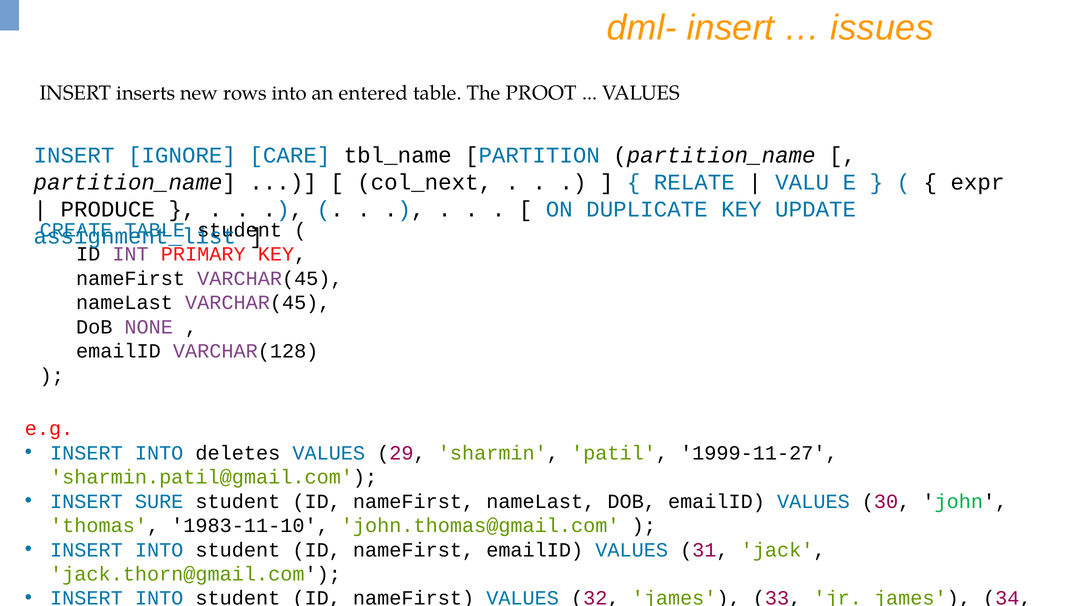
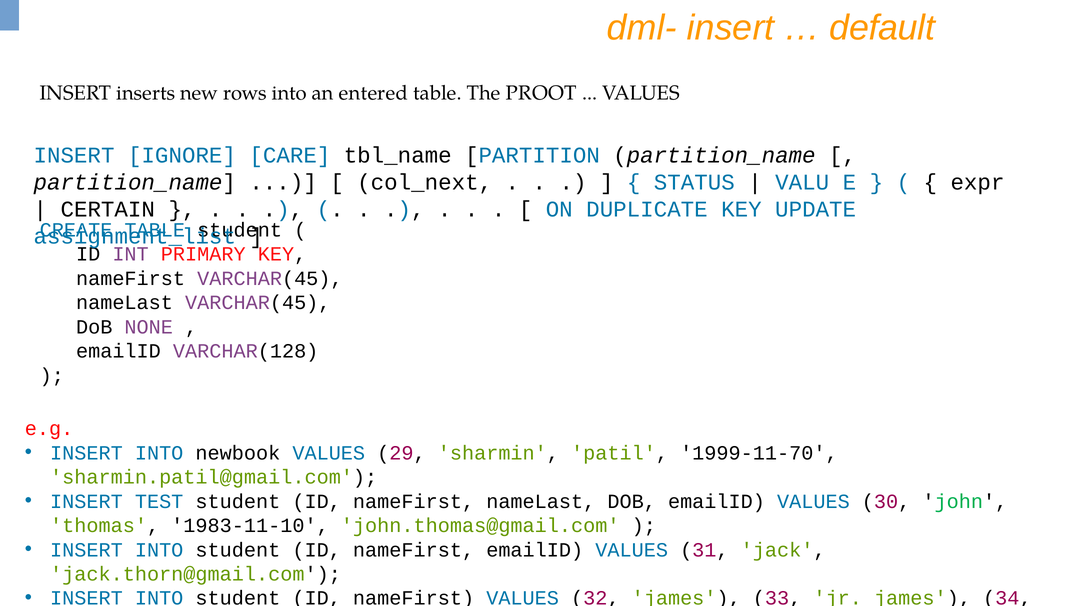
issues: issues -> default
RELATE: RELATE -> STATUS
PRODUCE: PRODUCE -> CERTAIN
deletes: deletes -> newbook
1999-11-27: 1999-11-27 -> 1999-11-70
SURE: SURE -> TEST
